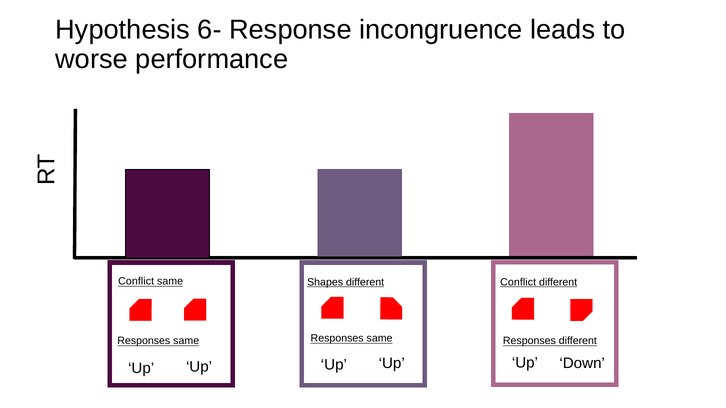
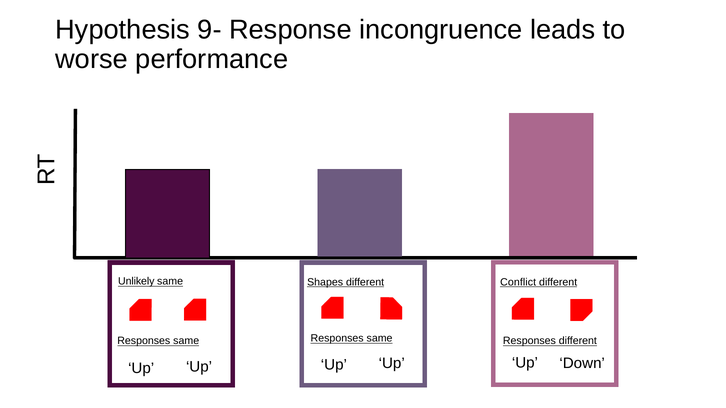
6-: 6- -> 9-
Conflict at (136, 282): Conflict -> Unlikely
